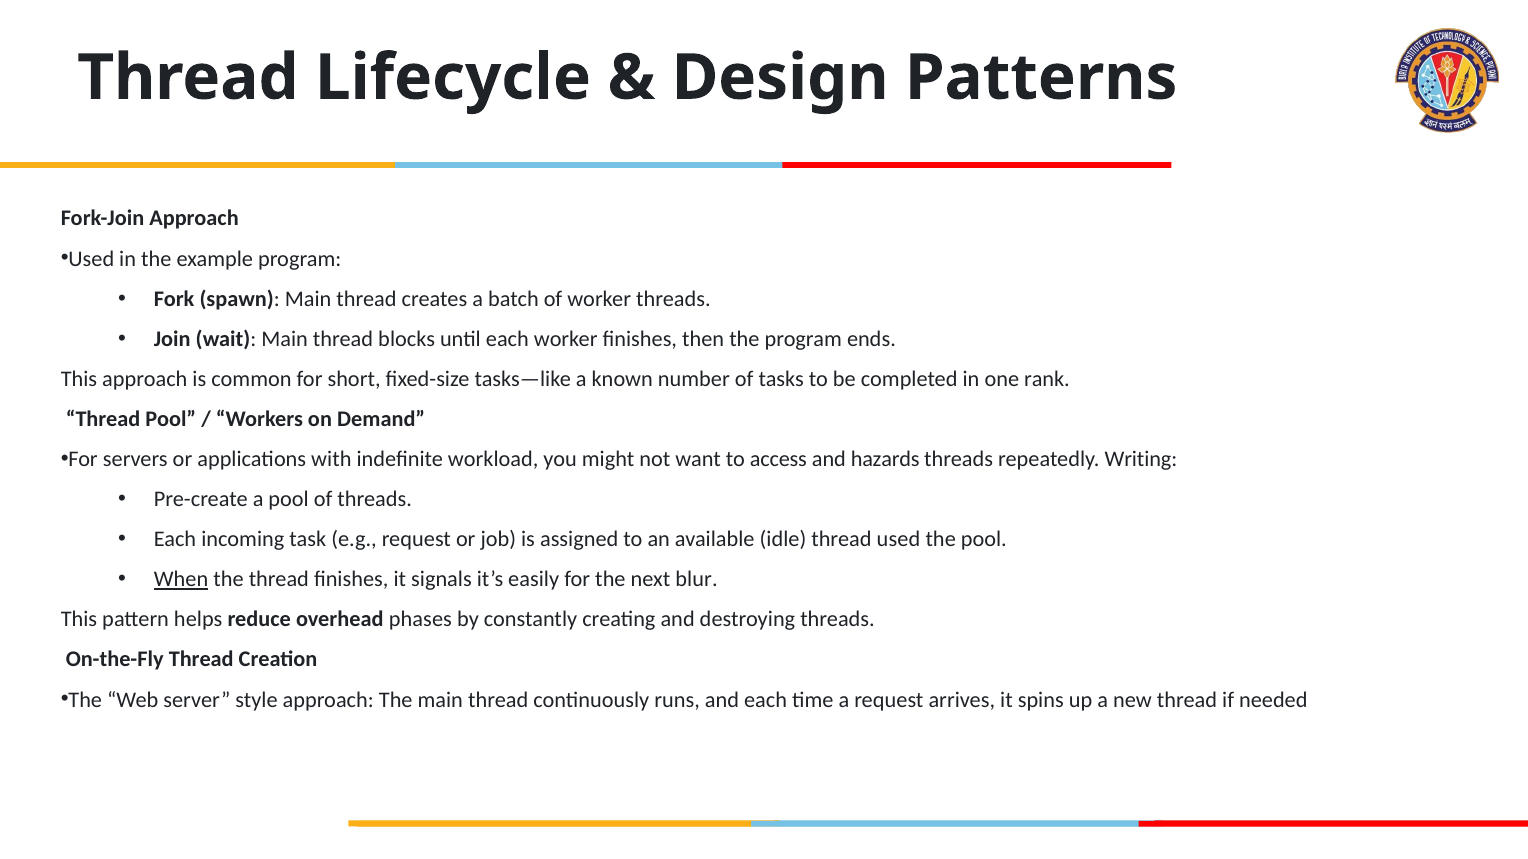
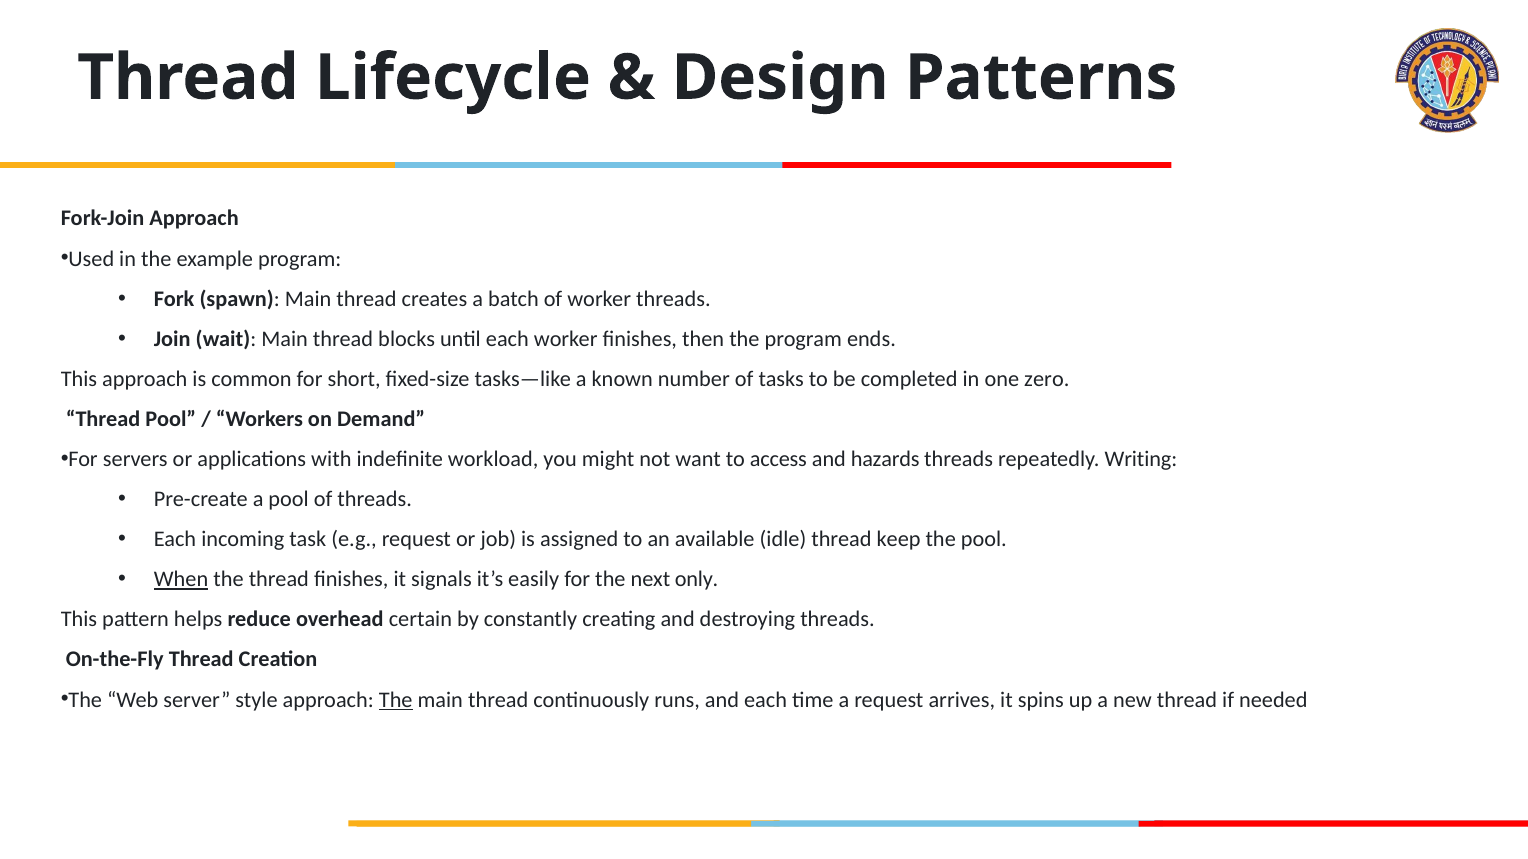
rank: rank -> zero
thread used: used -> keep
blur: blur -> only
phases: phases -> certain
The at (396, 700) underline: none -> present
